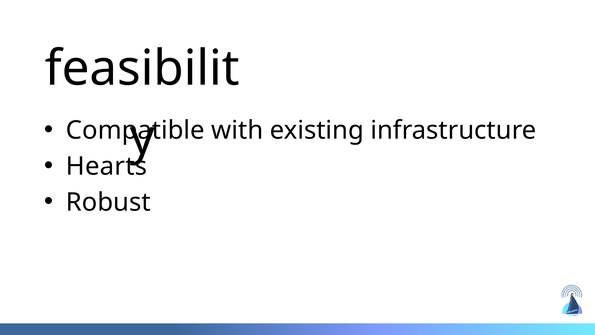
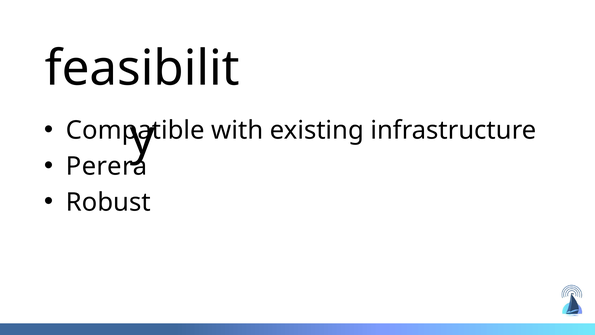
Hearts: Hearts -> Perera
